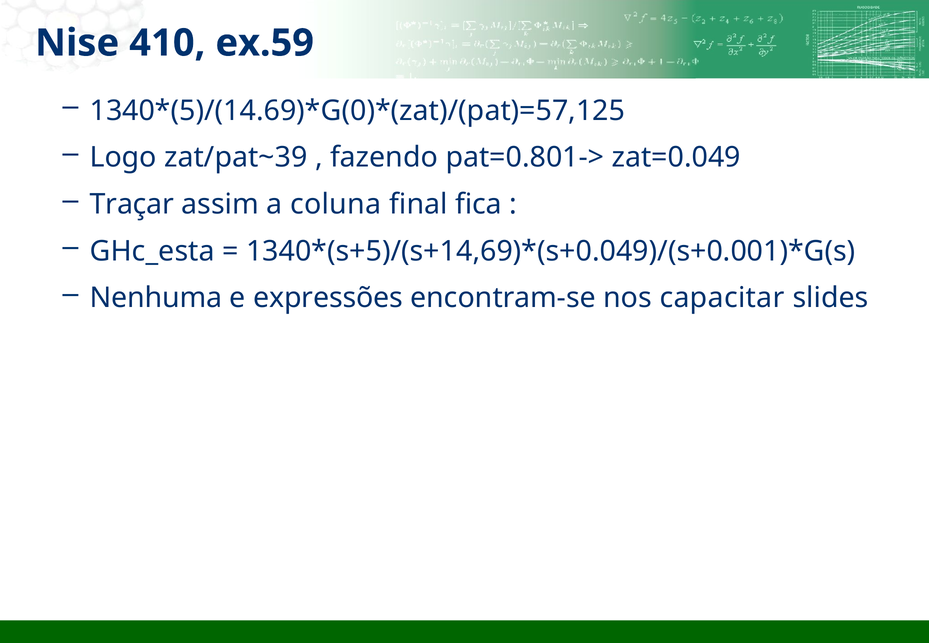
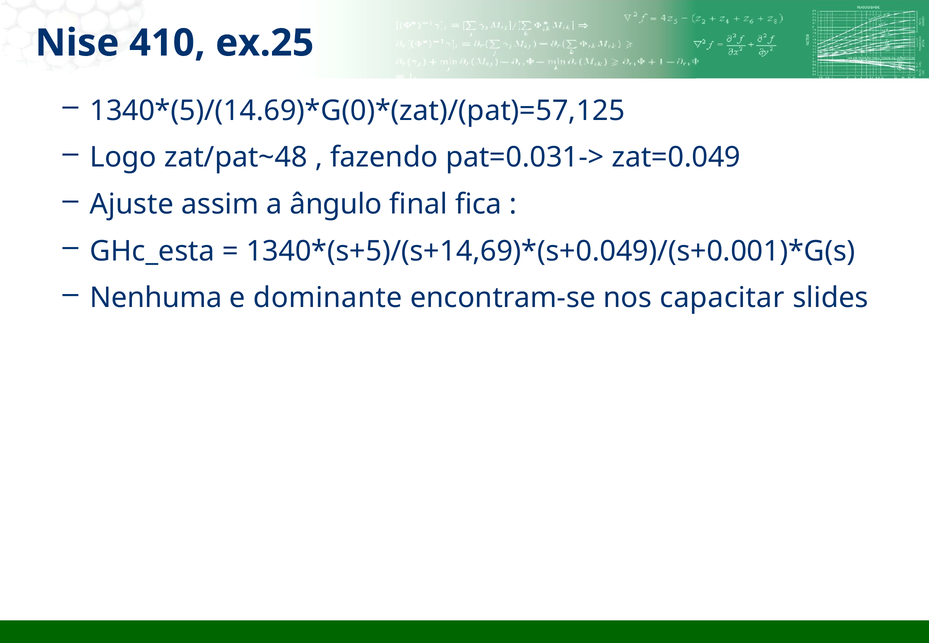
ex.59: ex.59 -> ex.25
zat/pat~39: zat/pat~39 -> zat/pat~48
pat=0.801->: pat=0.801-> -> pat=0.031->
Traçar: Traçar -> Ajuste
coluna: coluna -> ângulo
expressões: expressões -> dominante
